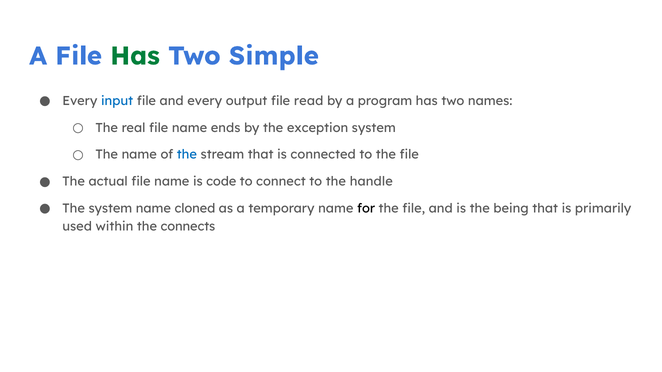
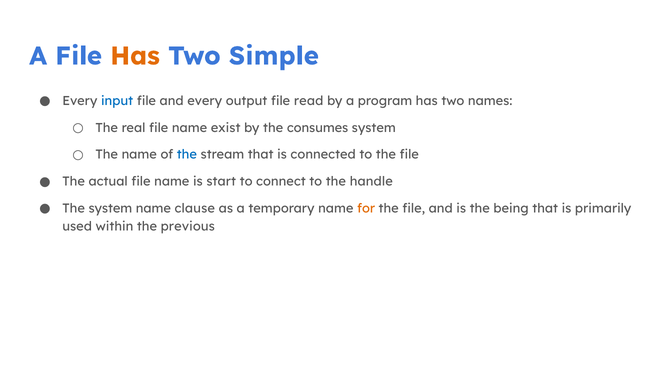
Has at (135, 56) colour: green -> orange
ends: ends -> exist
exception: exception -> consumes
code: code -> start
cloned: cloned -> clause
for colour: black -> orange
connects: connects -> previous
